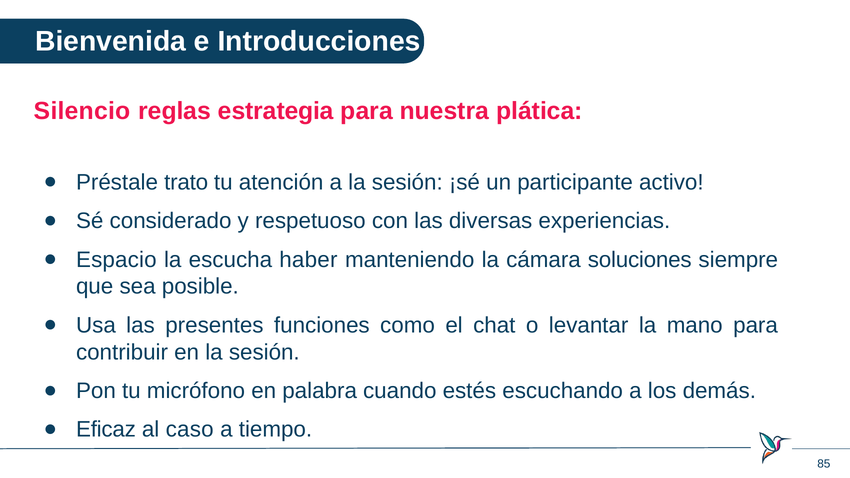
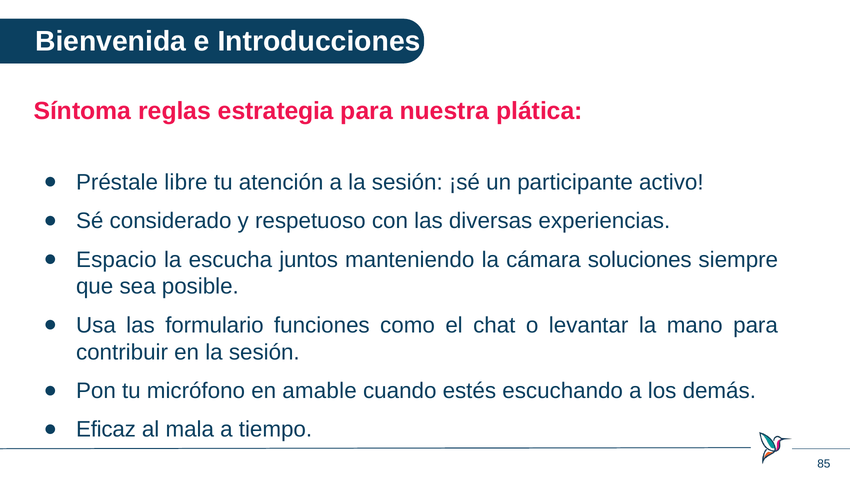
Silencio: Silencio -> Síntoma
trato: trato -> libre
haber: haber -> juntos
presentes: presentes -> formulario
palabra: palabra -> amable
caso: caso -> mala
